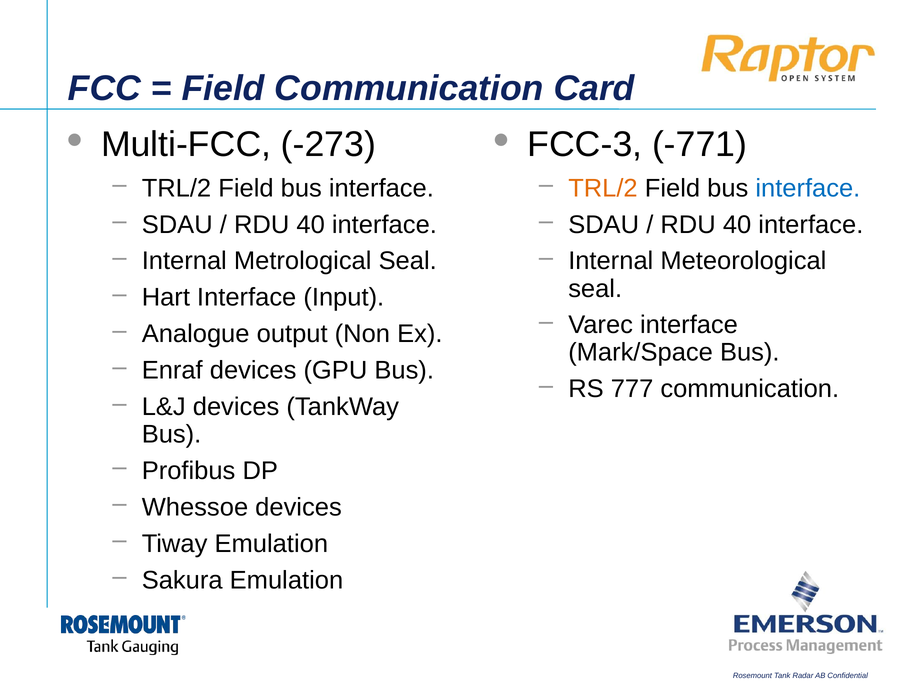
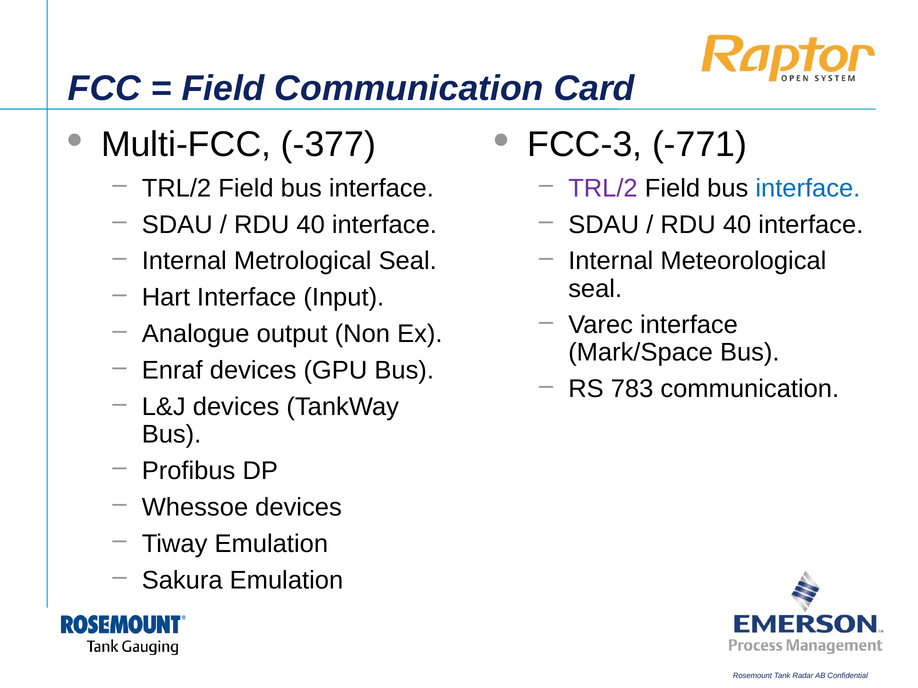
-273: -273 -> -377
TRL/2 at (603, 188) colour: orange -> purple
777: 777 -> 783
